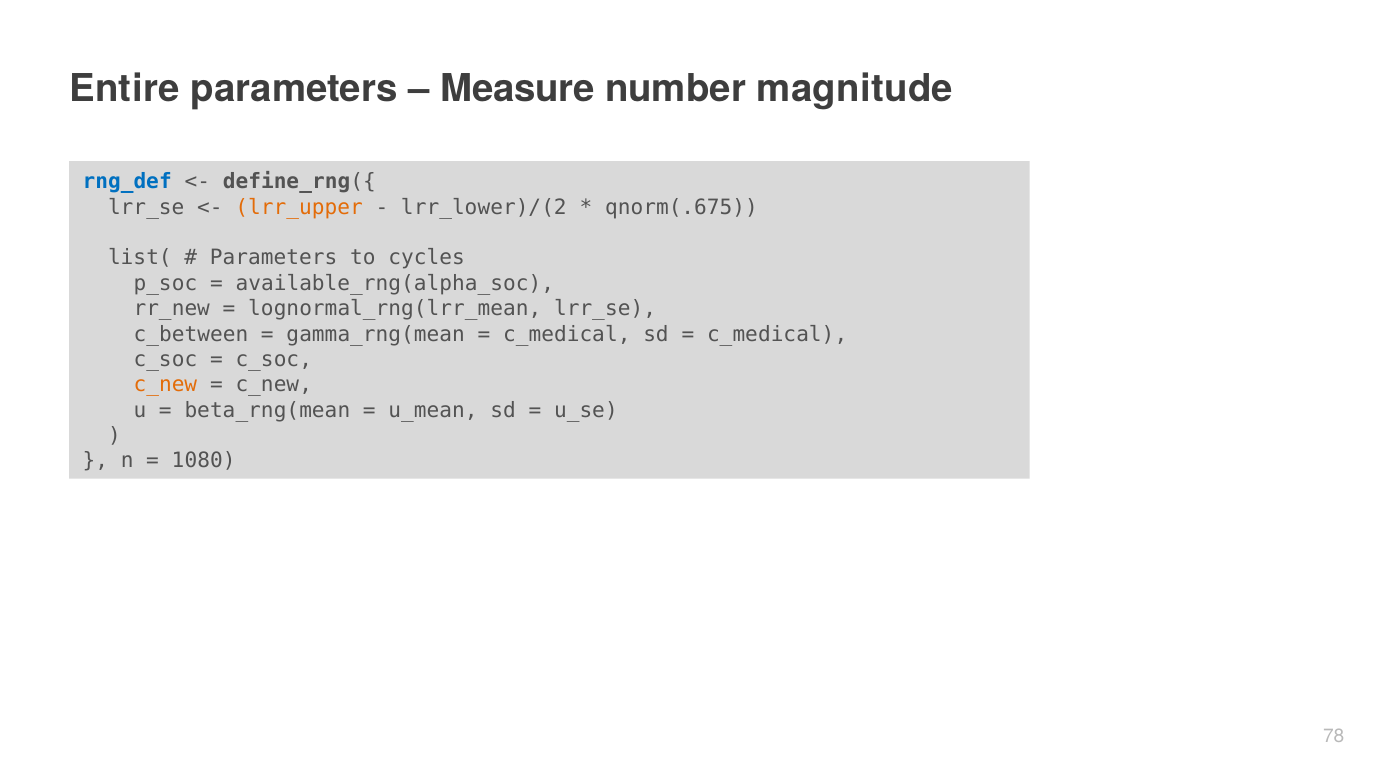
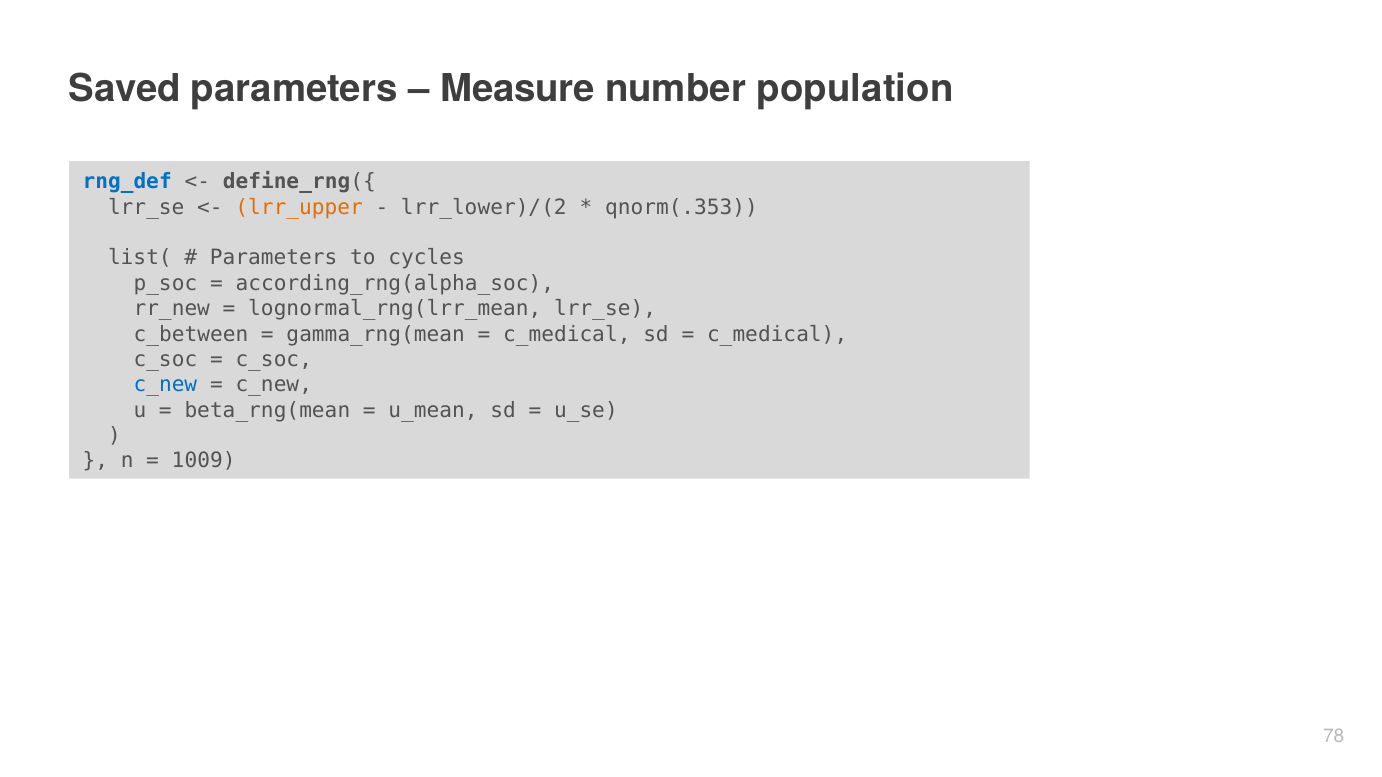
Entire: Entire -> Saved
magnitude: magnitude -> population
qnorm(.675: qnorm(.675 -> qnorm(.353
available_rng(alpha_soc: available_rng(alpha_soc -> according_rng(alpha_soc
c_new at (165, 385) colour: orange -> blue
1080: 1080 -> 1009
